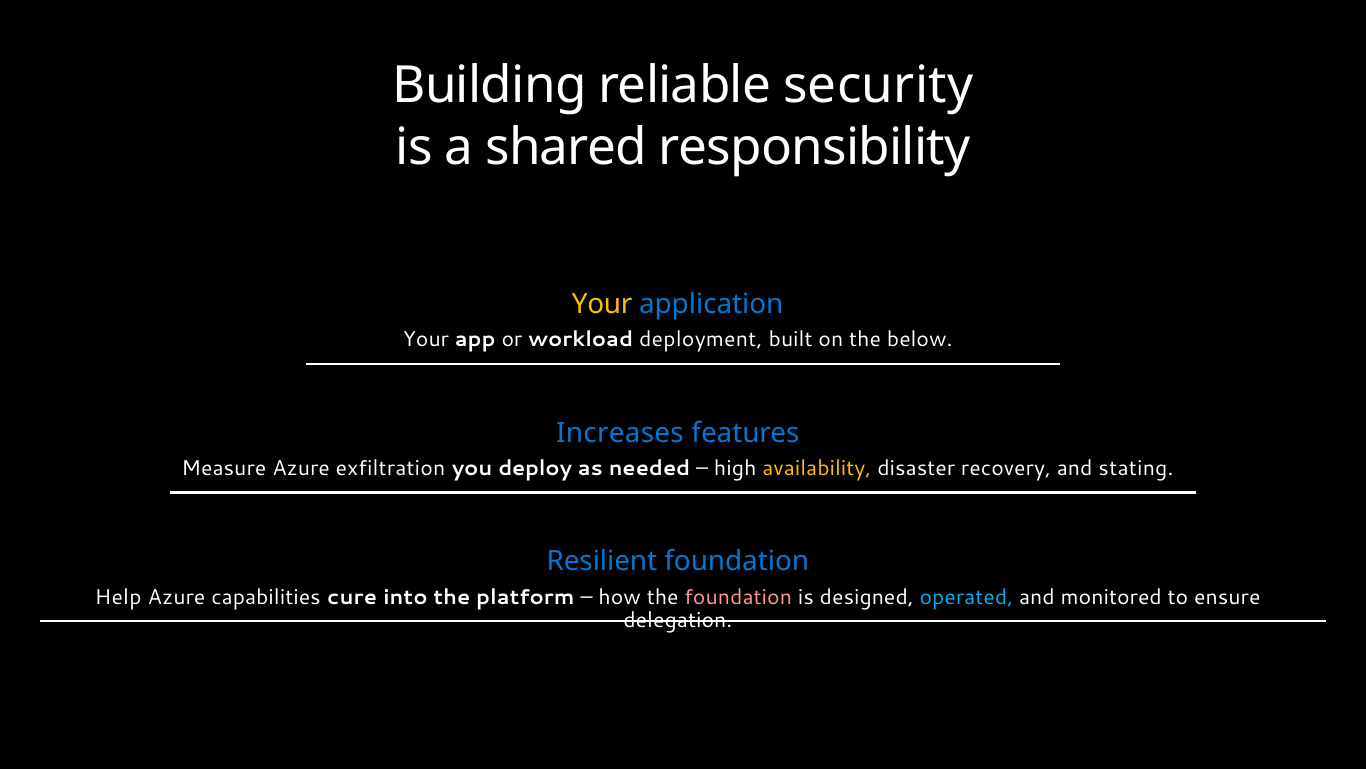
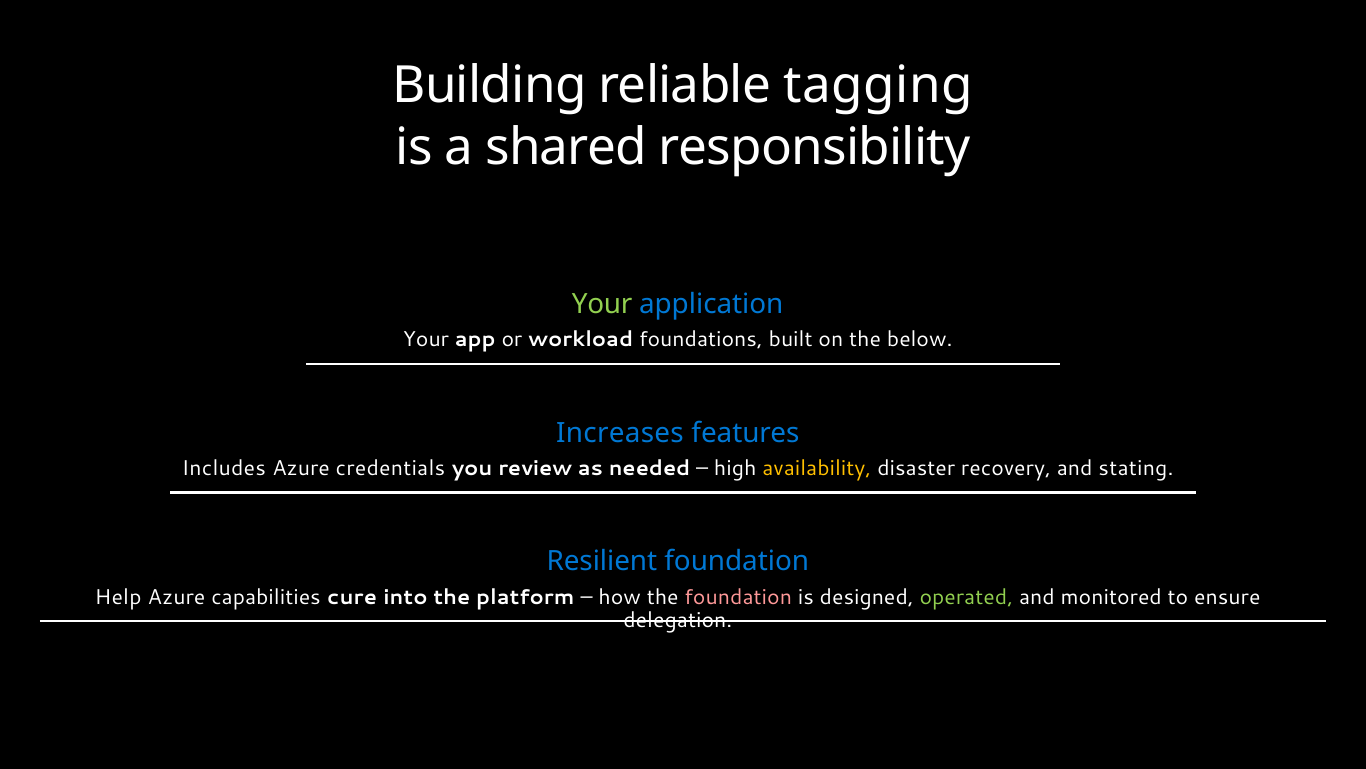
security: security -> tagging
Your at (602, 304) colour: yellow -> light green
deployment: deployment -> foundations
Measure: Measure -> Includes
exfiltration: exfiltration -> credentials
deploy: deploy -> review
operated colour: light blue -> light green
